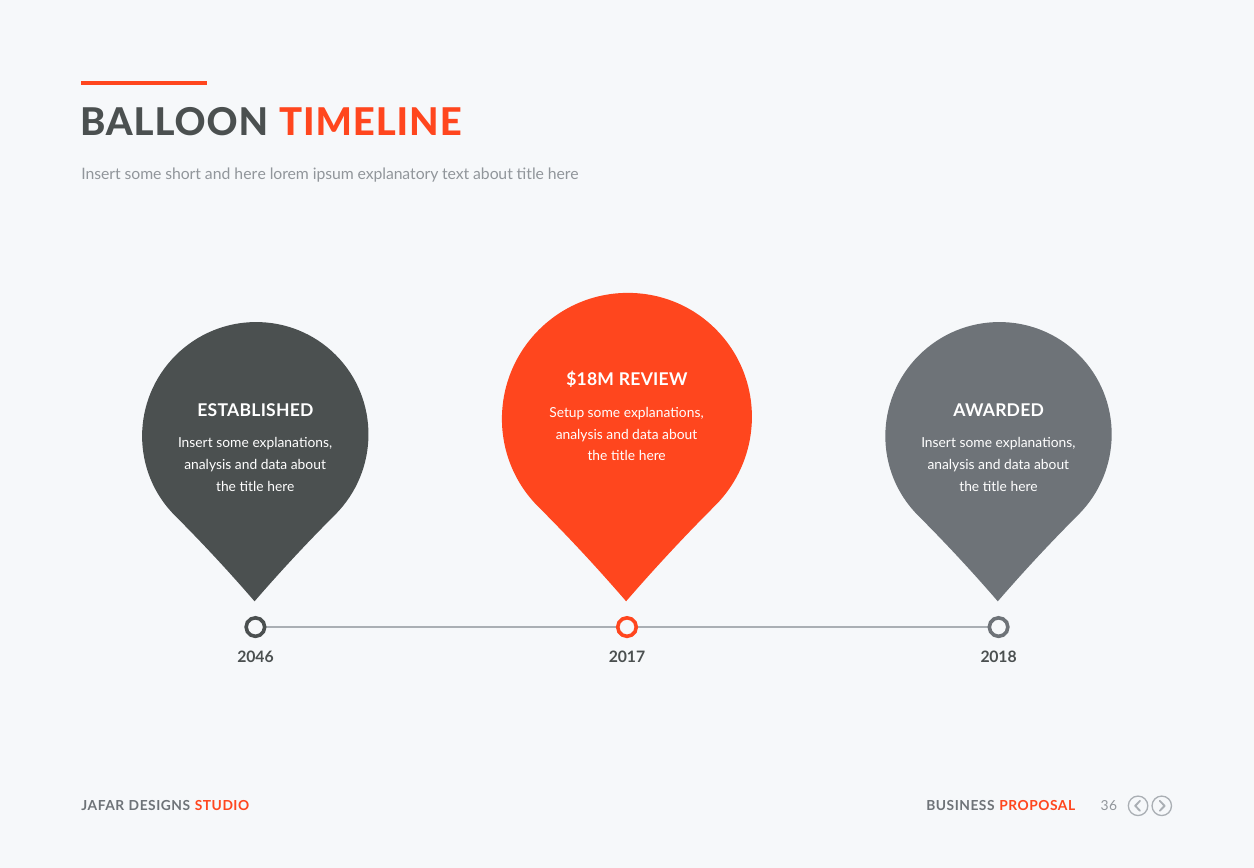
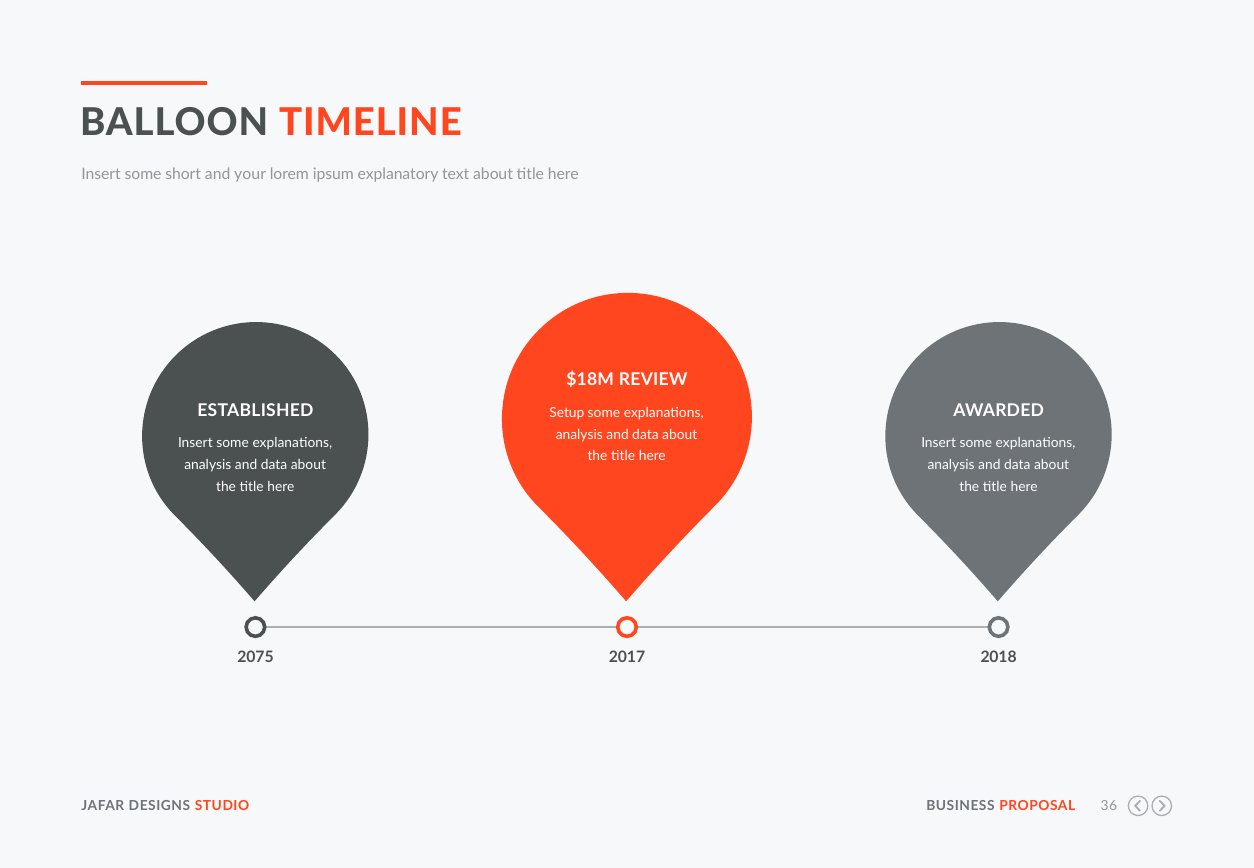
and here: here -> your
2046: 2046 -> 2075
